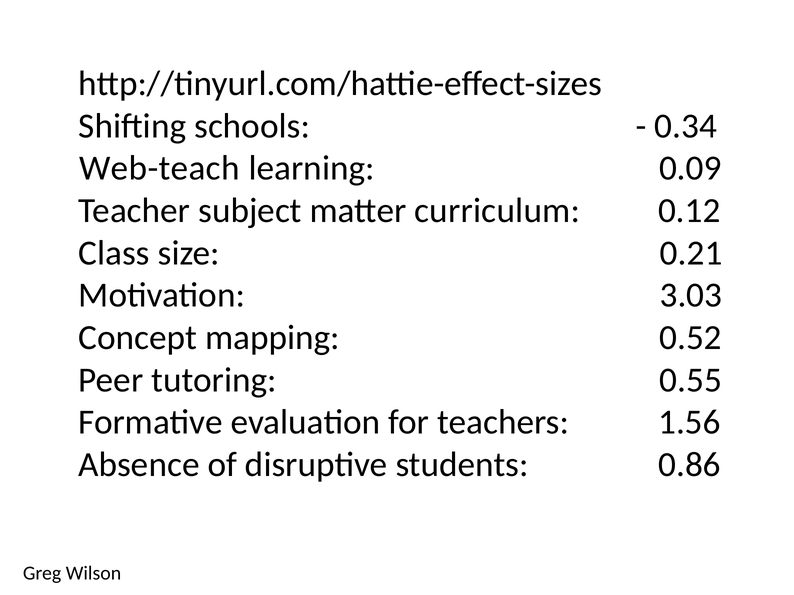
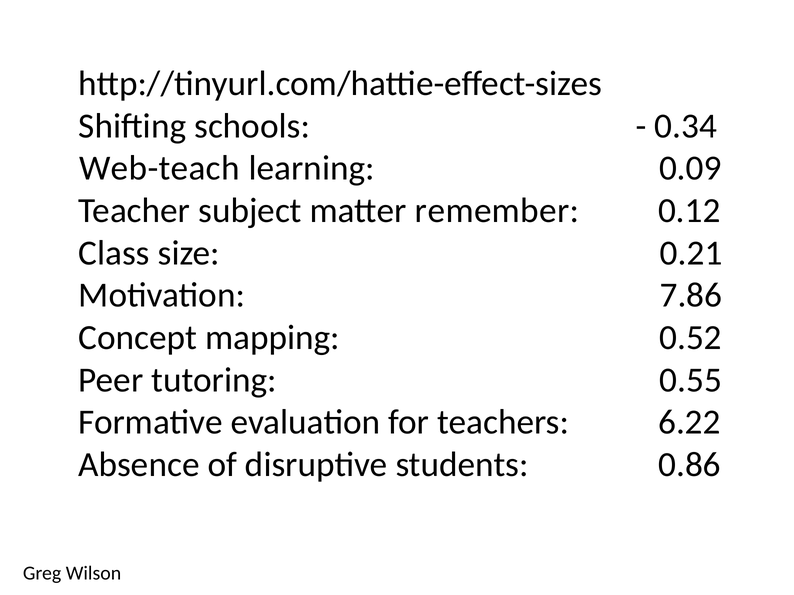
curriculum: curriculum -> remember
3.03: 3.03 -> 7.86
1.56: 1.56 -> 6.22
